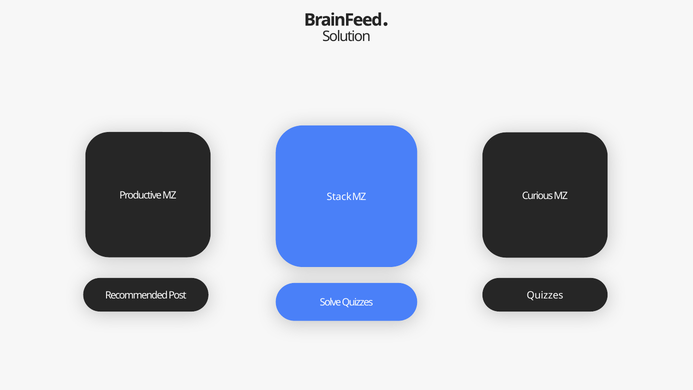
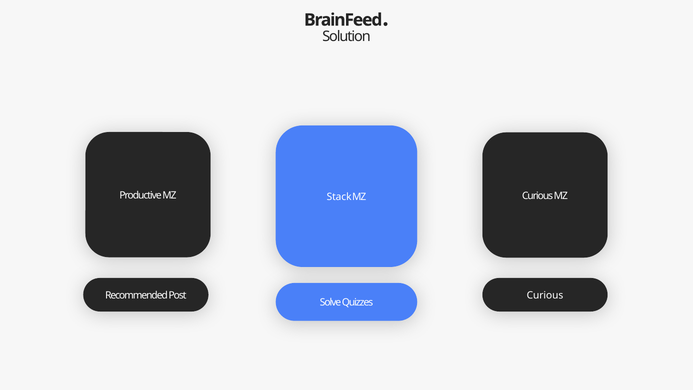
Post Quizzes: Quizzes -> Curious
